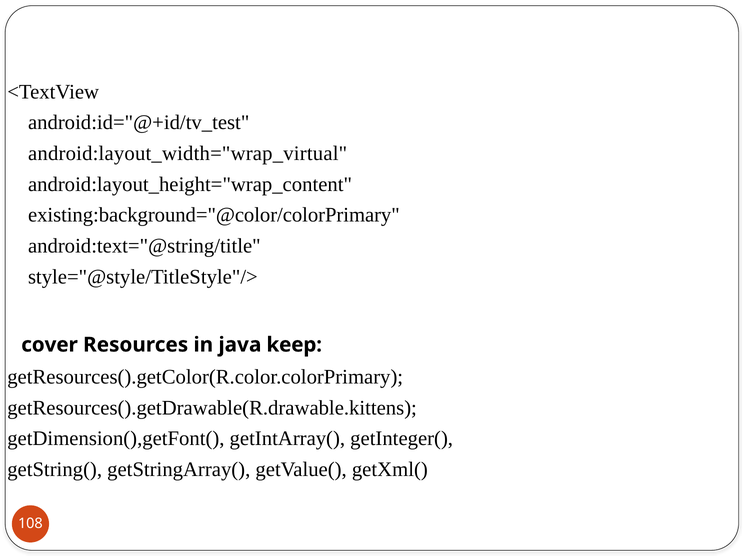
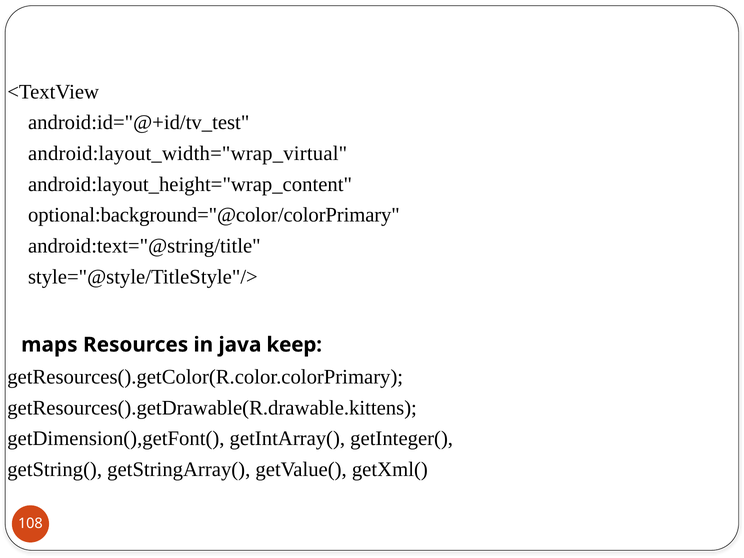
existing:background="@color/colorPrimary: existing:background="@color/colorPrimary -> optional:background="@color/colorPrimary
cover: cover -> maps
